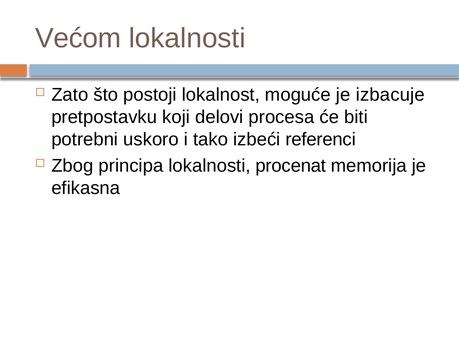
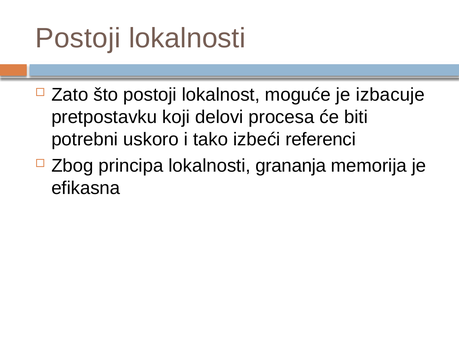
Većom at (78, 38): Većom -> Postoji
procenat: procenat -> grananja
